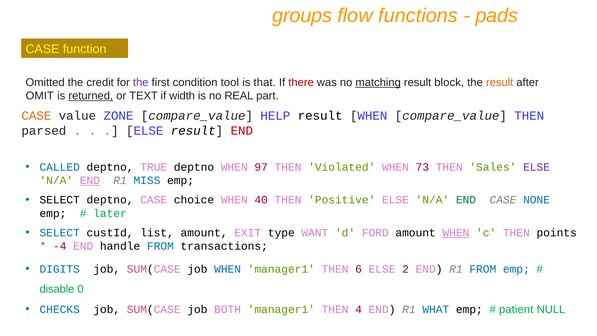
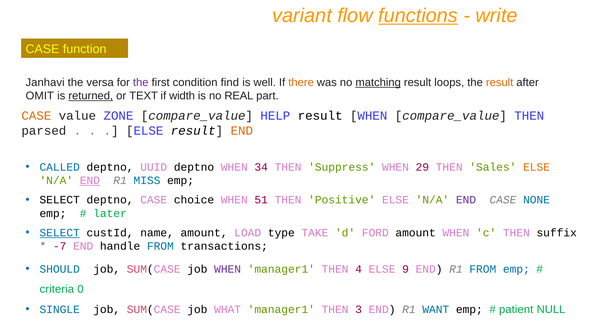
groups: groups -> variant
functions underline: none -> present
pads: pads -> write
Omitted: Omitted -> Janhavi
credit: credit -> versa
tool: tool -> find
that: that -> well
there colour: red -> orange
block: block -> loops
END at (242, 131) colour: red -> orange
TRUE: TRUE -> UUID
97: 97 -> 34
Violated: Violated -> Suppress
73: 73 -> 29
ELSE at (537, 167) colour: purple -> orange
40: 40 -> 51
END at (466, 200) colour: green -> purple
SELECT at (60, 233) underline: none -> present
list: list -> name
EXIT: EXIT -> LOAD
WANT: WANT -> TAKE
WHEN at (456, 233) underline: present -> none
points: points -> suffix
-4: -4 -> -7
DIGITS: DIGITS -> SHOULD
WHEN at (228, 269) colour: blue -> purple
6: 6 -> 4
2: 2 -> 9
disable: disable -> criteria
CHECKS: CHECKS -> SINGLE
BOTH: BOTH -> WHAT
4: 4 -> 3
WHAT: WHAT -> WANT
